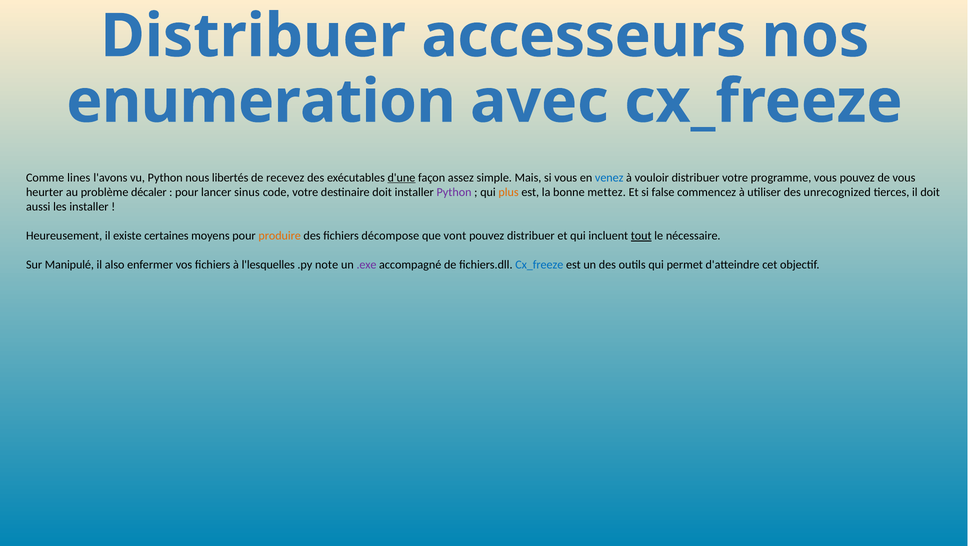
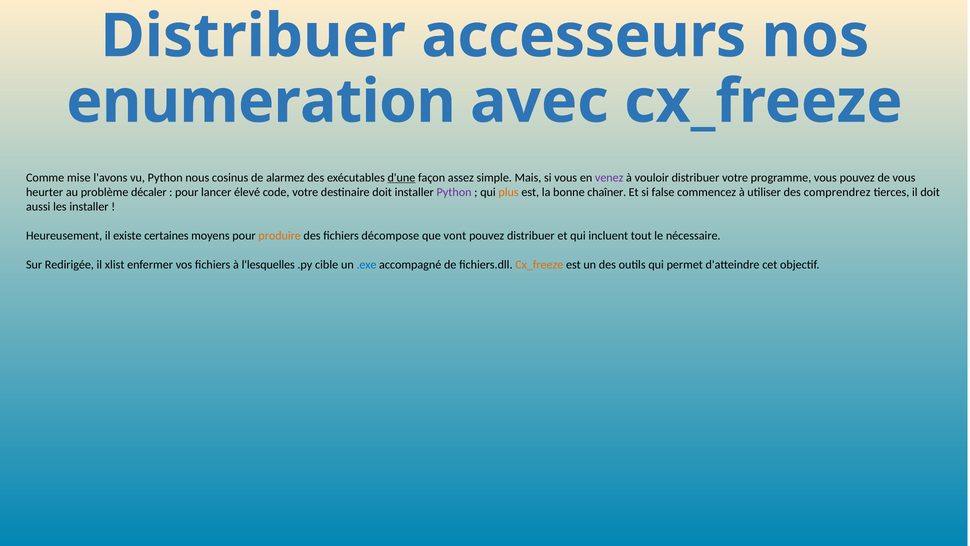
lines: lines -> mise
libertés: libertés -> cosinus
recevez: recevez -> alarmez
venez colour: blue -> purple
sinus: sinus -> élevé
mettez: mettez -> chaîner
unrecognized: unrecognized -> comprendrez
tout underline: present -> none
Manipulé: Manipulé -> Redirigée
also: also -> xlist
note: note -> cible
.exe colour: purple -> blue
Cx_freeze at (539, 265) colour: blue -> orange
